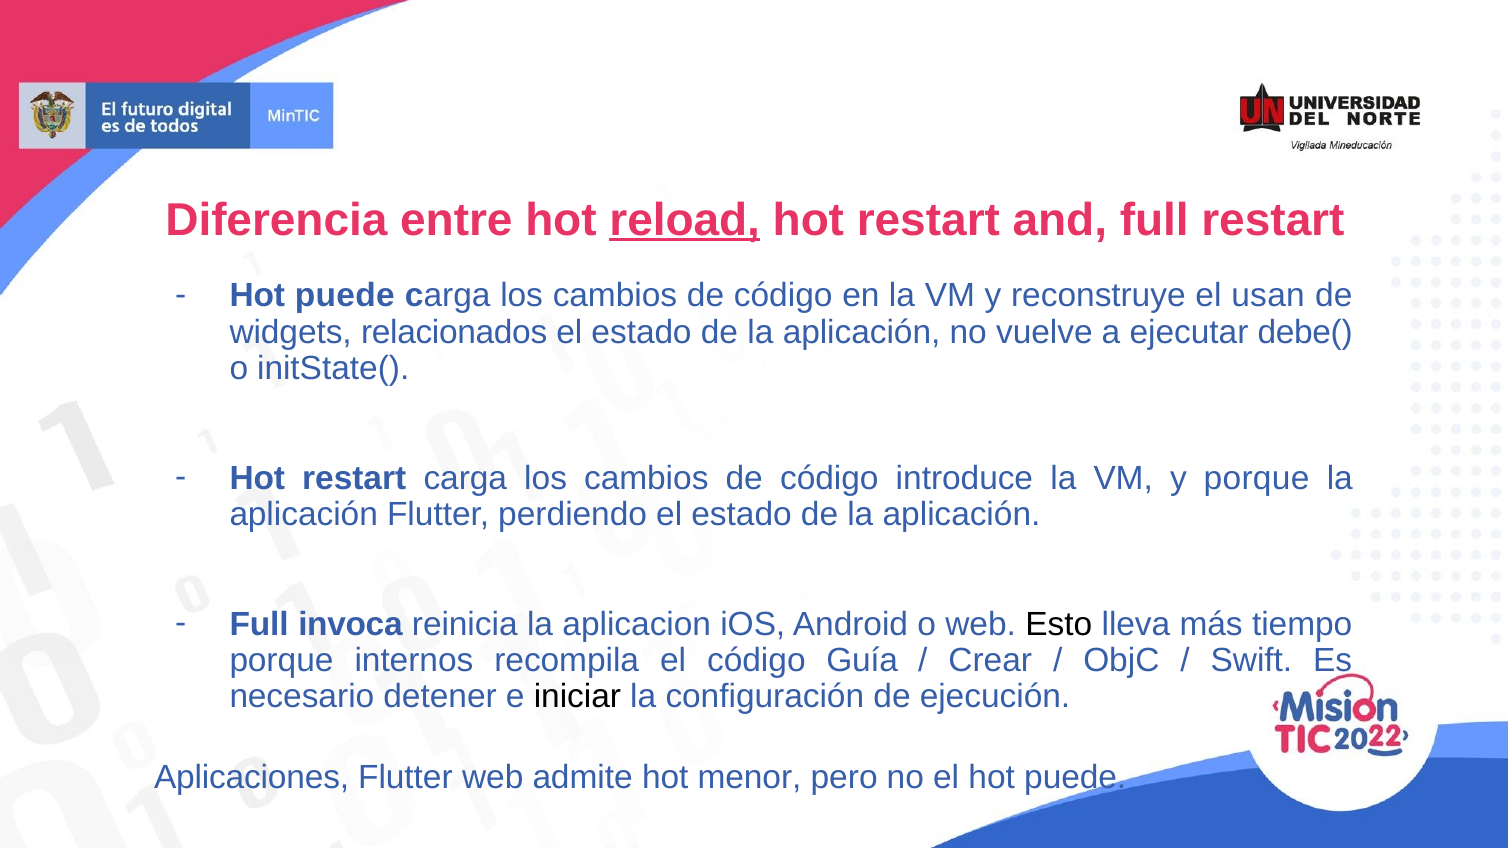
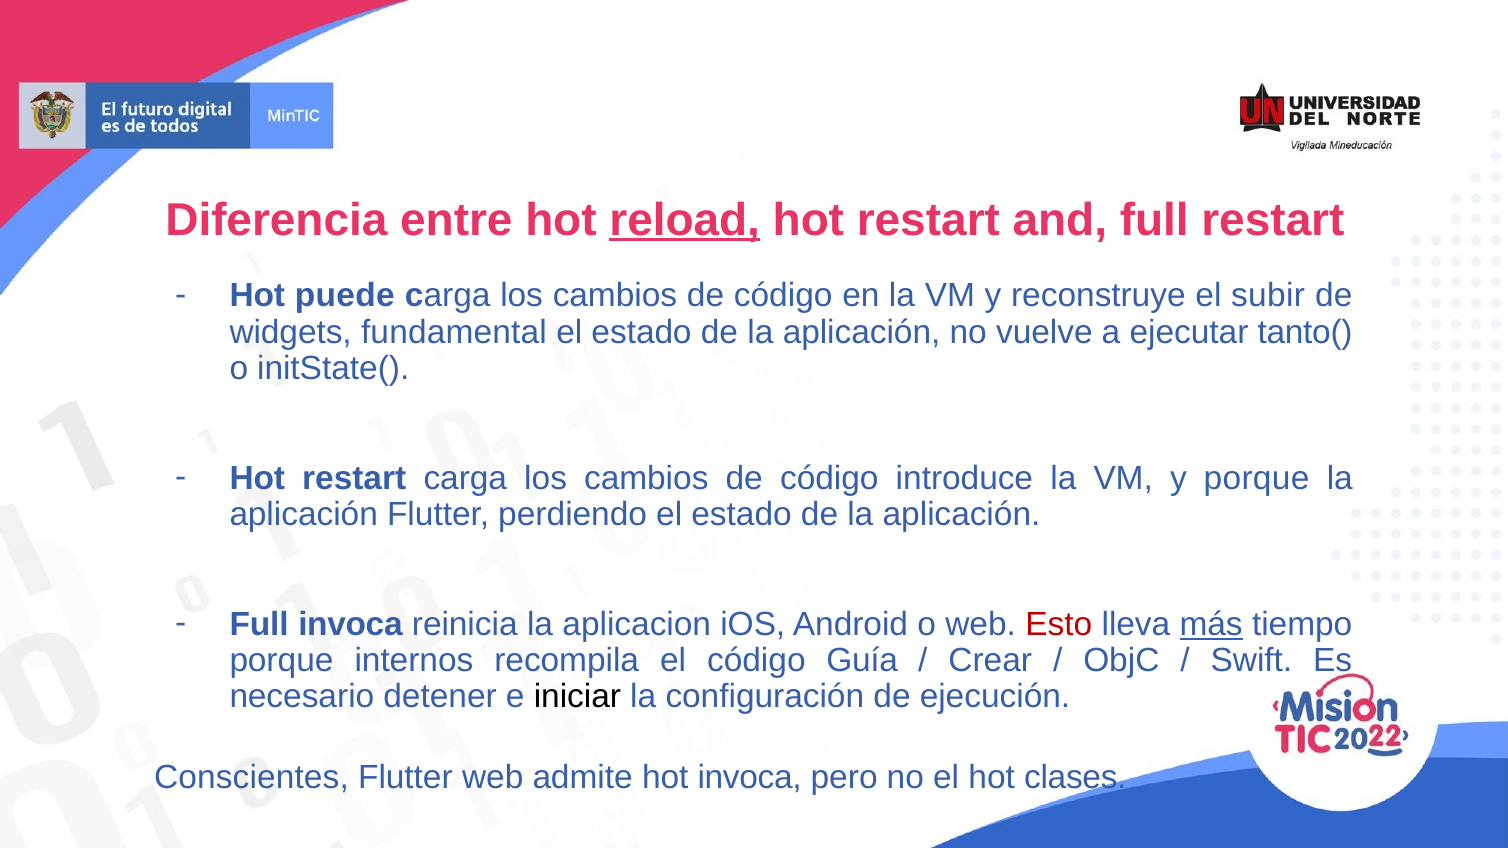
usan: usan -> subir
relacionados: relacionados -> fundamental
debe(: debe( -> tanto(
Esto colour: black -> red
más underline: none -> present
Aplicaciones: Aplicaciones -> Conscientes
hot menor: menor -> invoca
el hot puede: puede -> clases
